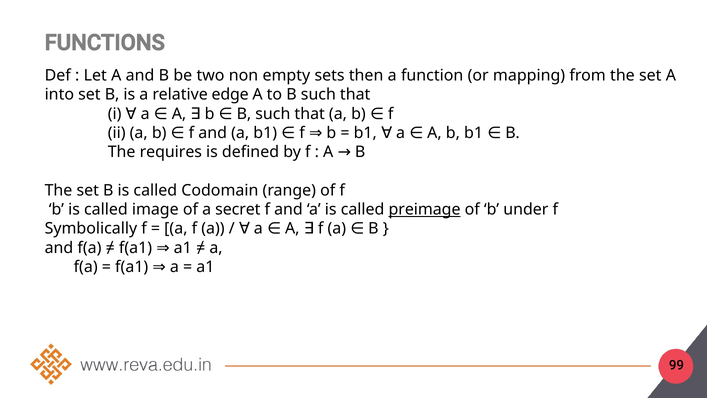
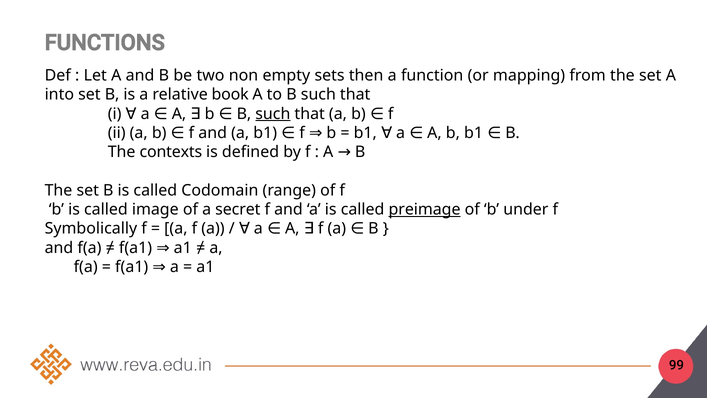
edge: edge -> book
such at (273, 114) underline: none -> present
requires: requires -> contexts
